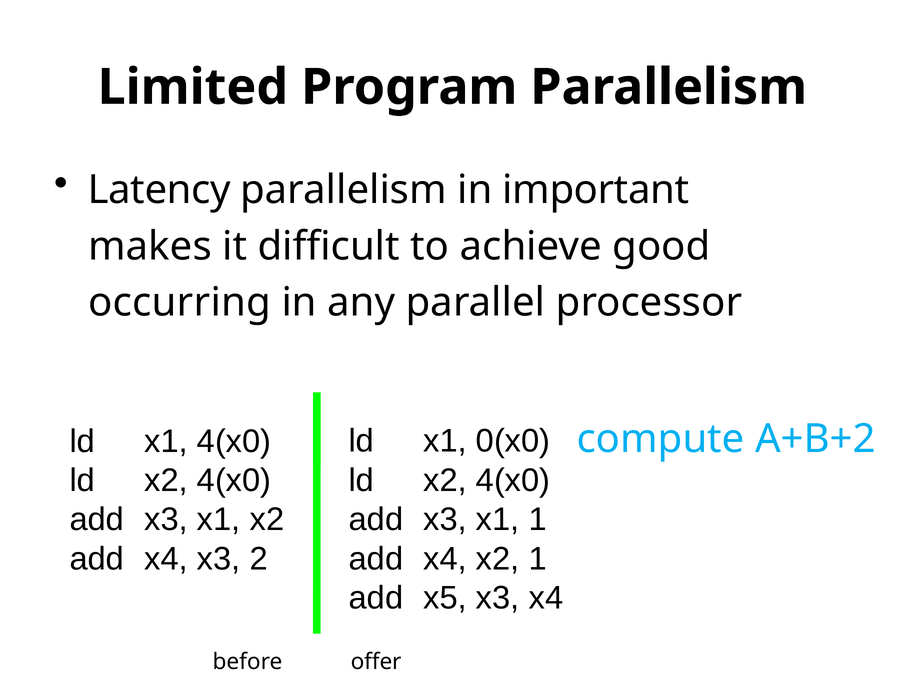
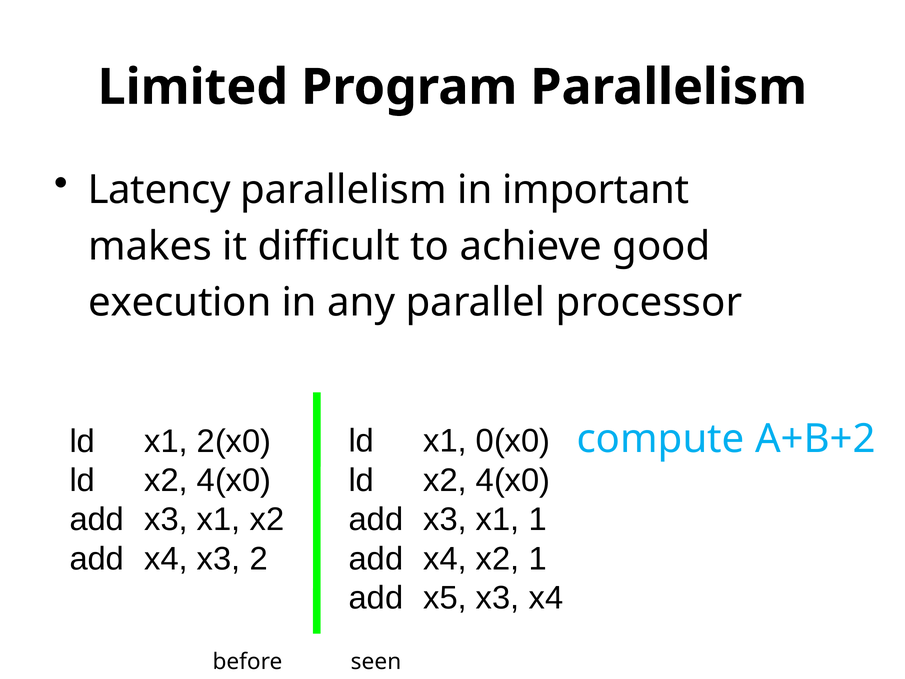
occurring: occurring -> execution
x1 4(x0: 4(x0 -> 2(x0
offer: offer -> seen
